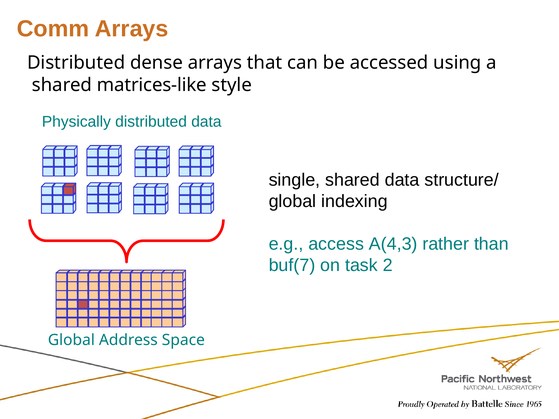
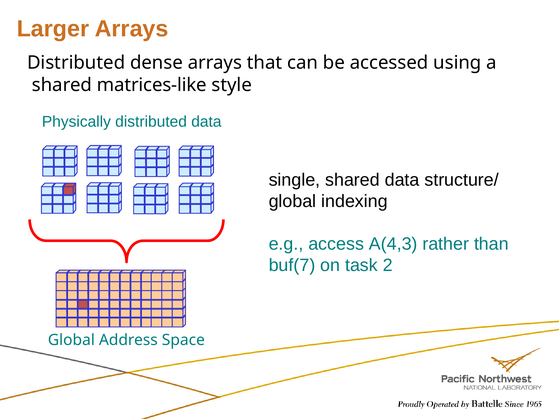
Comm: Comm -> Larger
